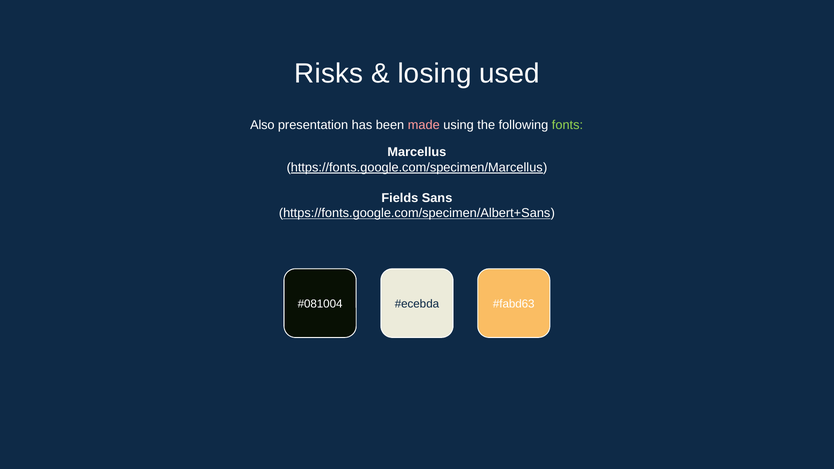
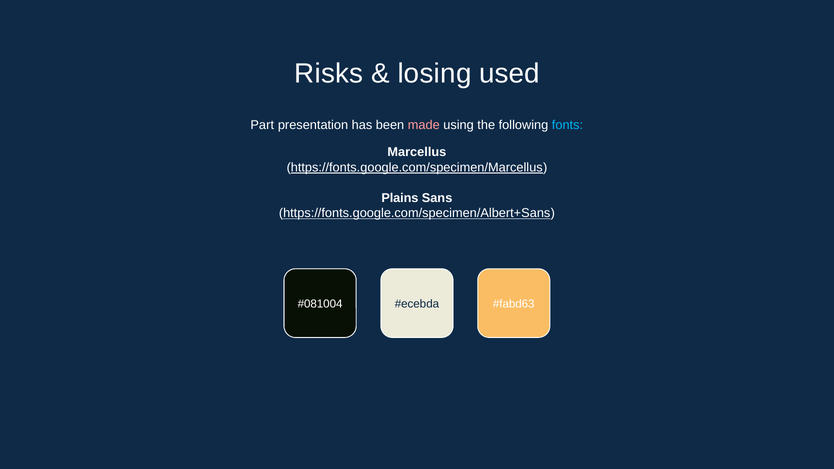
Also: Also -> Part
fonts colour: light green -> light blue
Fields: Fields -> Plains
